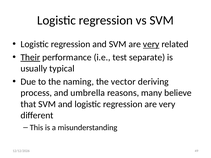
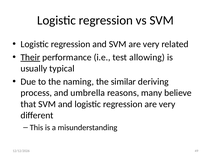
very at (151, 44) underline: present -> none
separate: separate -> allowing
vector: vector -> similar
